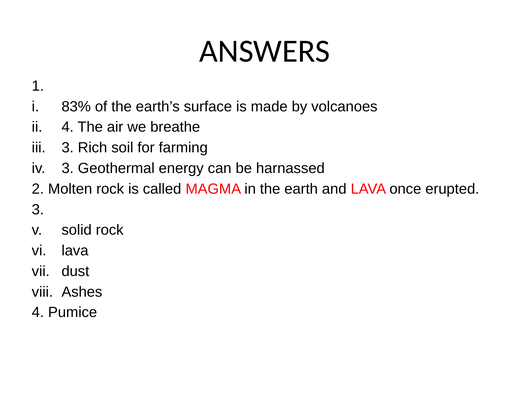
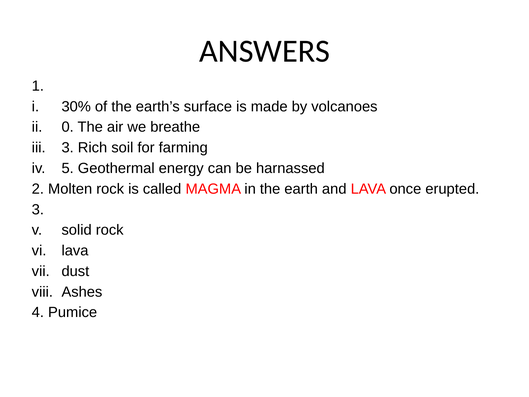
83%: 83% -> 30%
4 at (68, 127): 4 -> 0
3 at (68, 168): 3 -> 5
